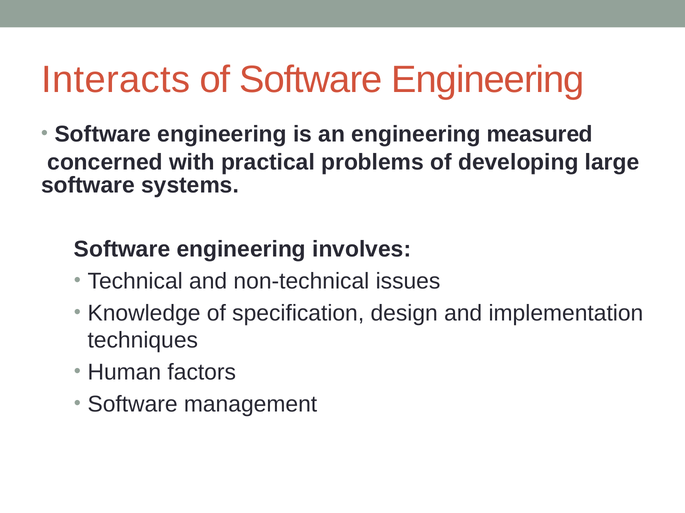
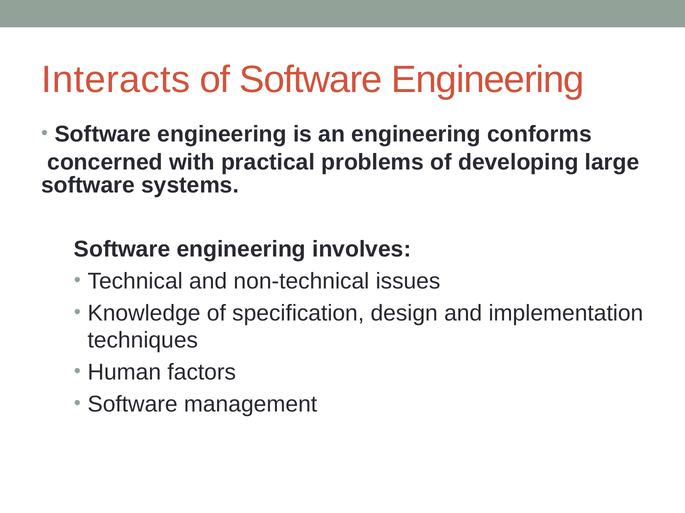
measured: measured -> conforms
